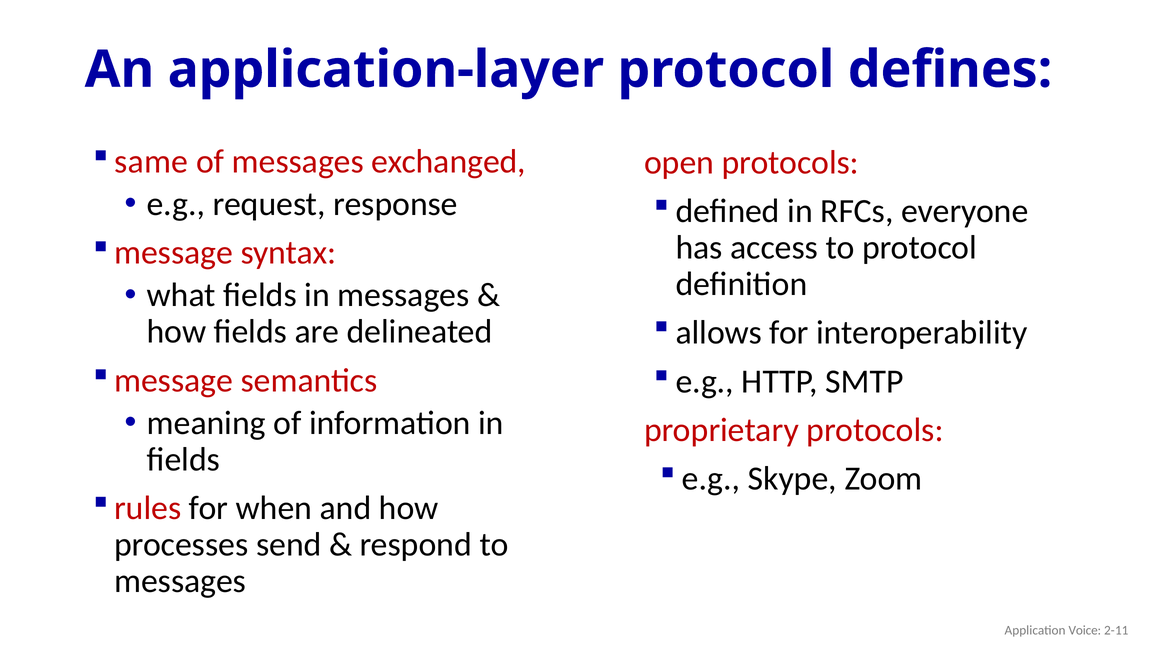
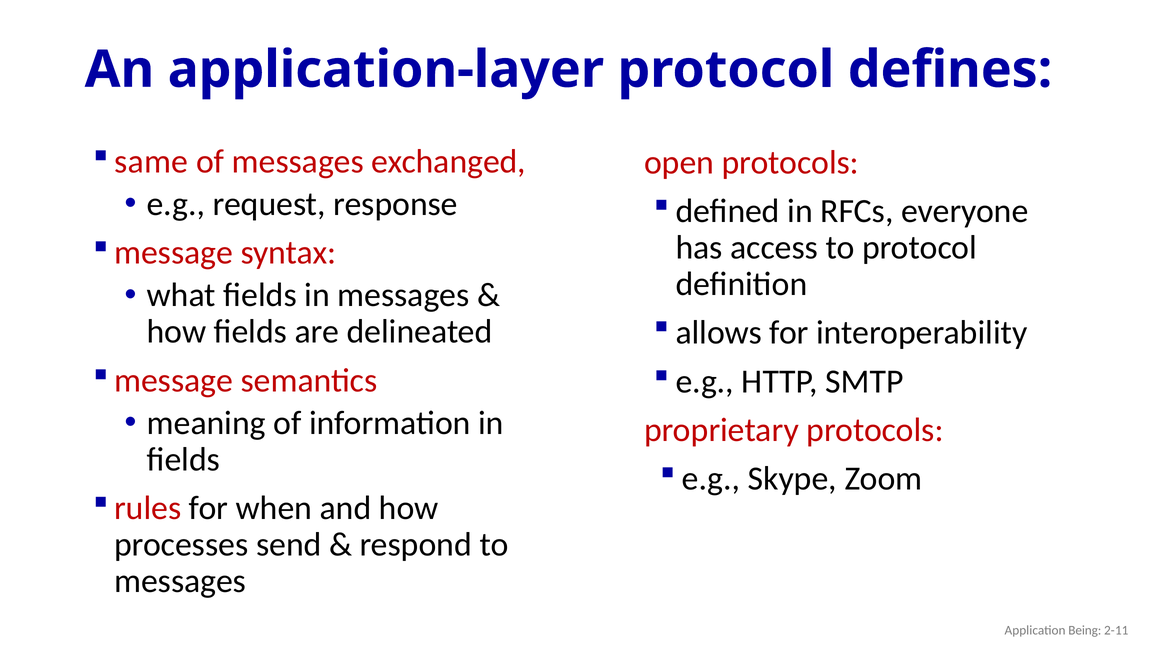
Voice: Voice -> Being
